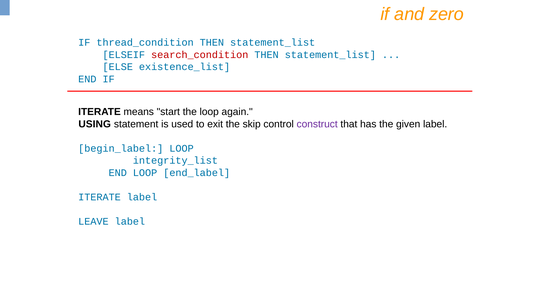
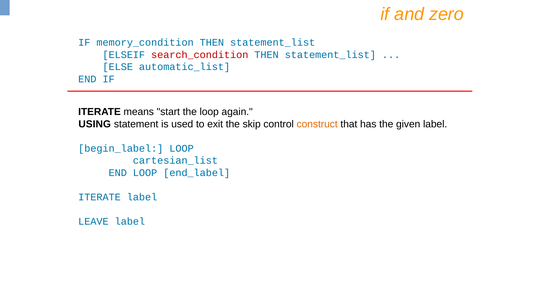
thread_condition: thread_condition -> memory_condition
existence_list: existence_list -> automatic_list
construct colour: purple -> orange
integrity_list: integrity_list -> cartesian_list
